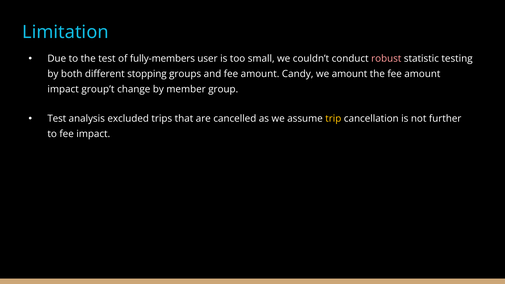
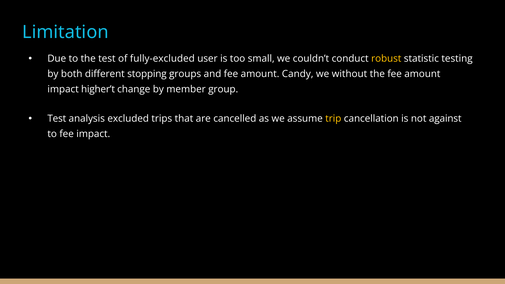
fully-members: fully-members -> fully-excluded
robust colour: pink -> yellow
we amount: amount -> without
group’t: group’t -> higher’t
further: further -> against
